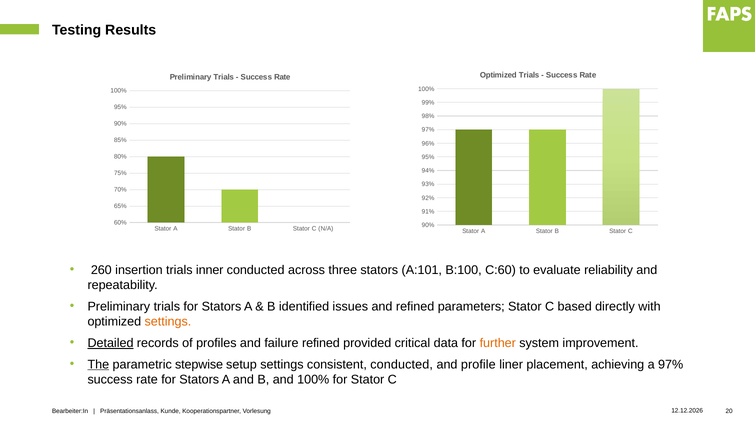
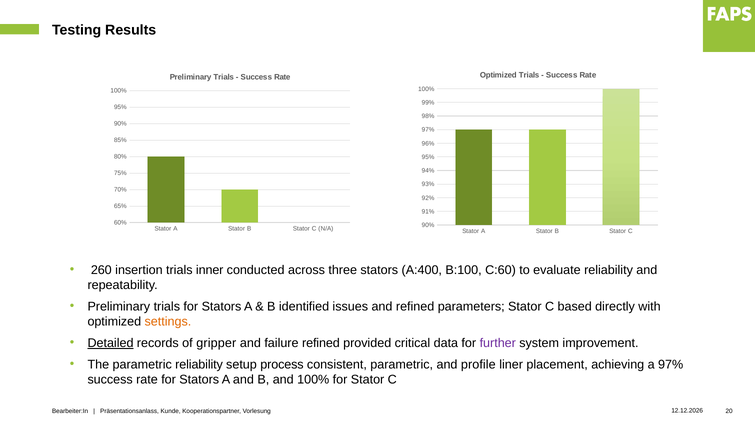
A:101: A:101 -> A:400
profiles: profiles -> gripper
further colour: orange -> purple
The underline: present -> none
parametric stepwise: stepwise -> reliability
setup settings: settings -> process
consistent conducted: conducted -> parametric
